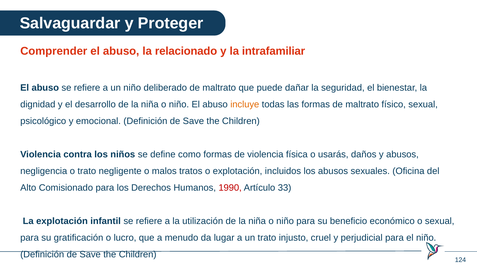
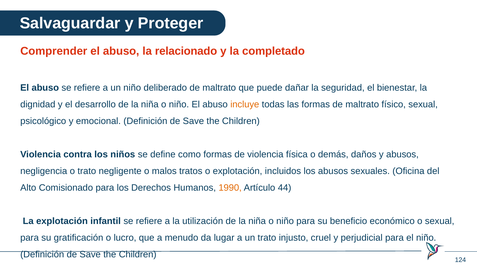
intrafamiliar: intrafamiliar -> completado
usarás: usarás -> demás
1990 colour: red -> orange
33: 33 -> 44
